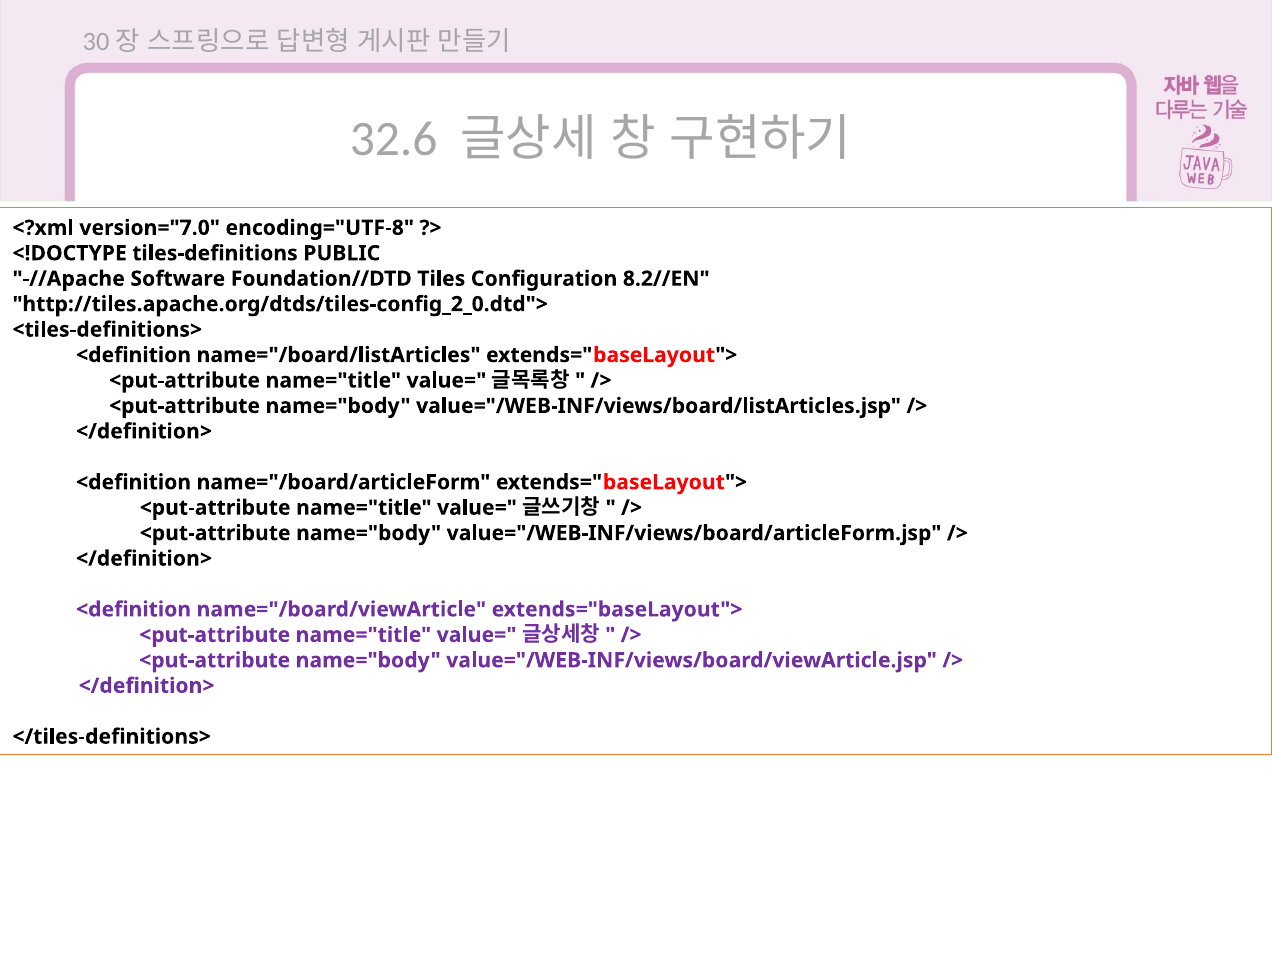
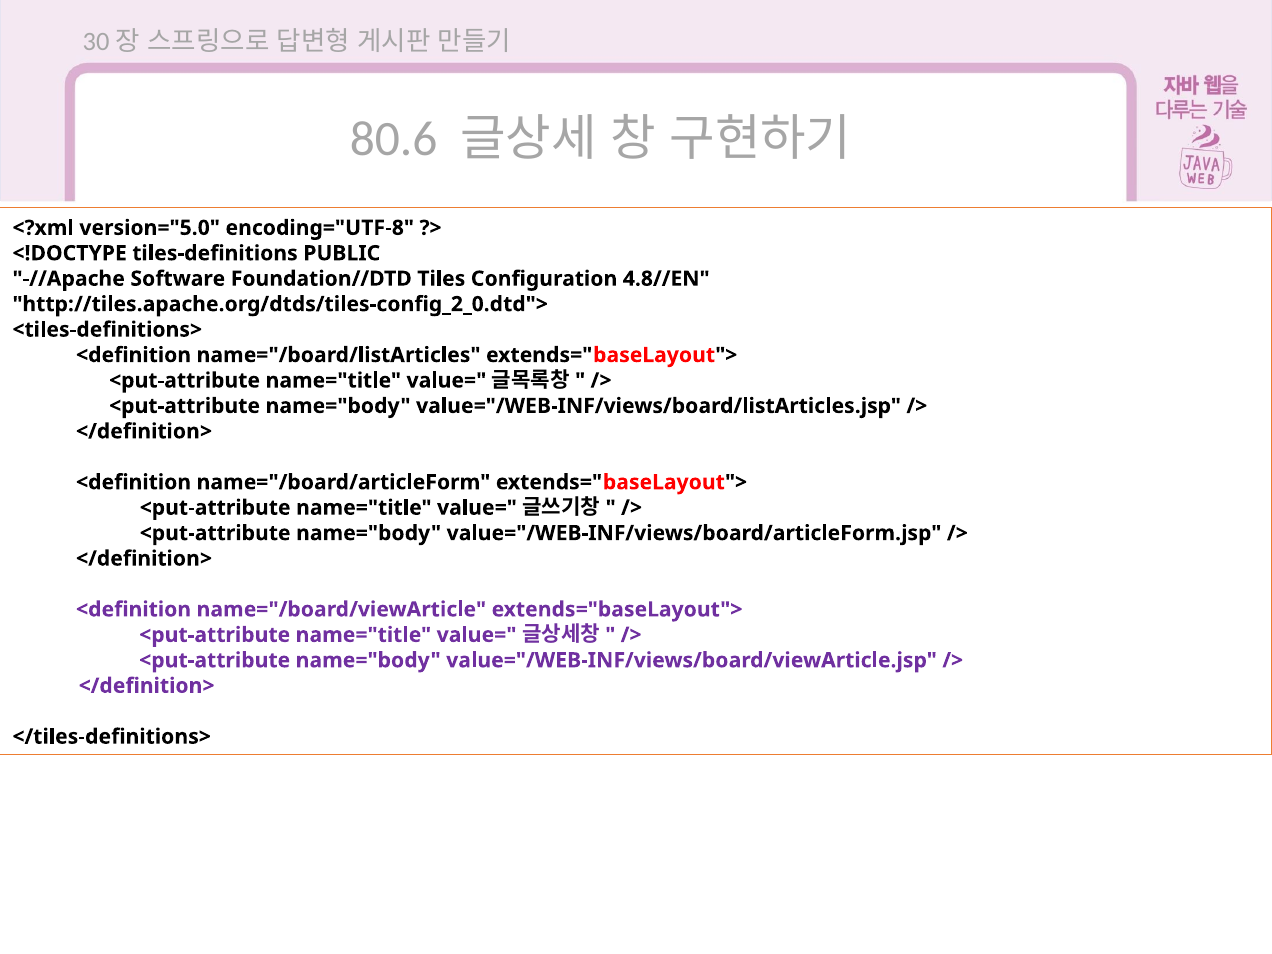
32.6: 32.6 -> 80.6
version="7.0: version="7.0 -> version="5.0
8.2//EN: 8.2//EN -> 4.8//EN
